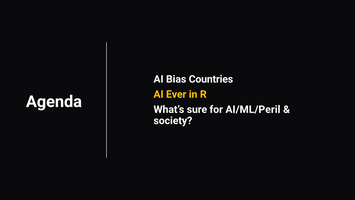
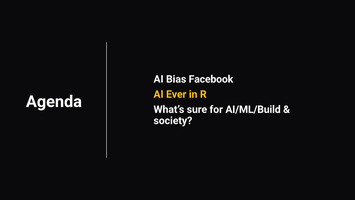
Countries: Countries -> Facebook
AI/ML/Peril: AI/ML/Peril -> AI/ML/Build
